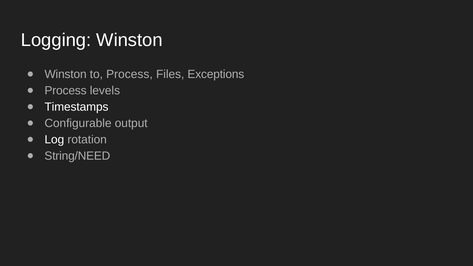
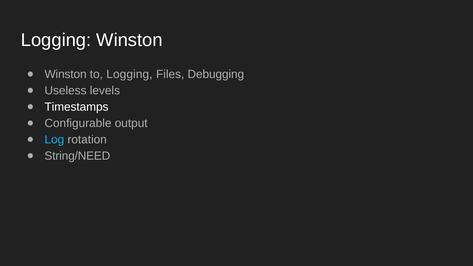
to Process: Process -> Logging
Exceptions: Exceptions -> Debugging
Process at (66, 91): Process -> Useless
Log colour: white -> light blue
